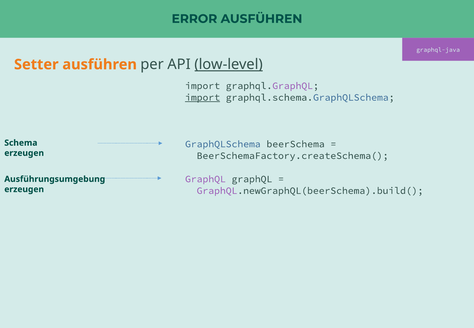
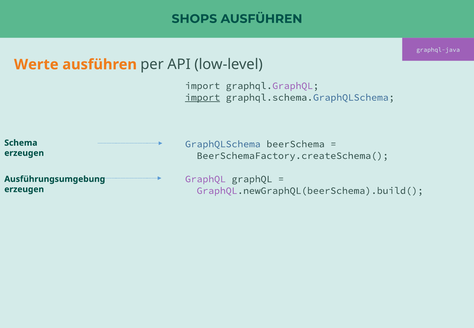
ERROR: ERROR -> SHOPS
Setter: Setter -> Werte
low-level underline: present -> none
